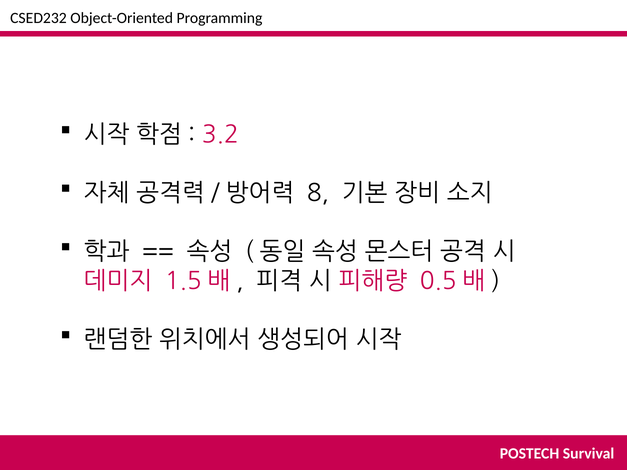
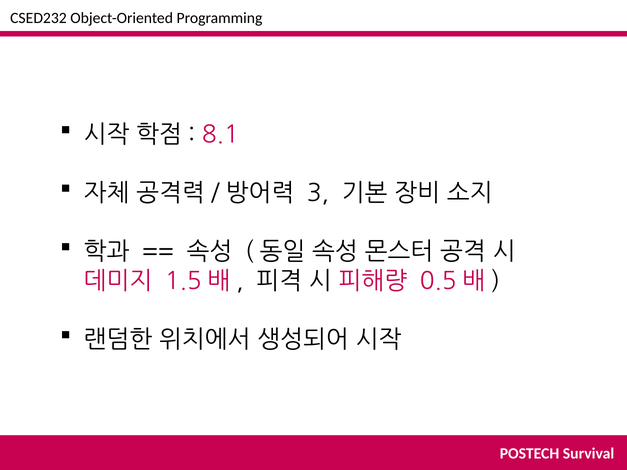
3.2: 3.2 -> 8.1
8: 8 -> 3
